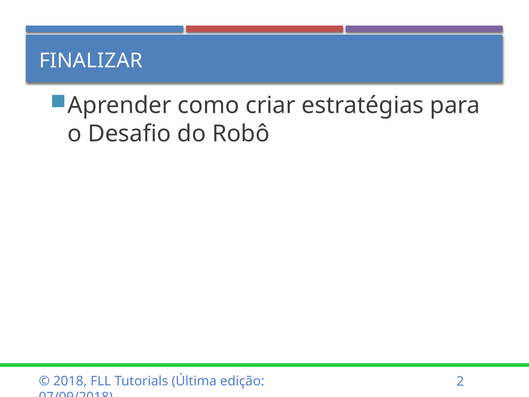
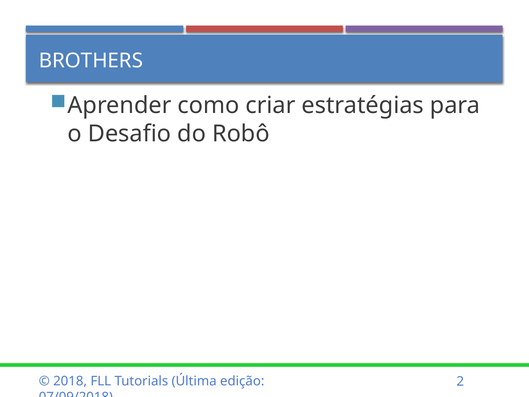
FINALIZAR: FINALIZAR -> BROTHERS
